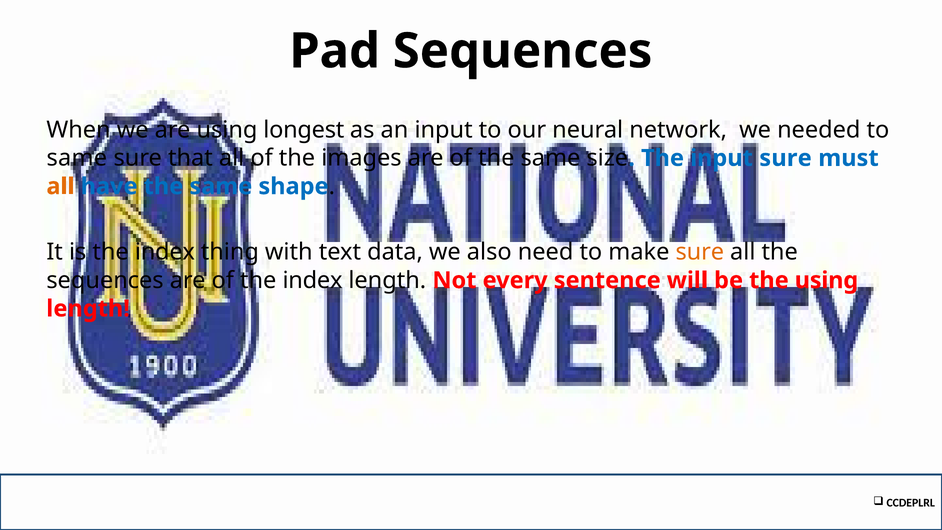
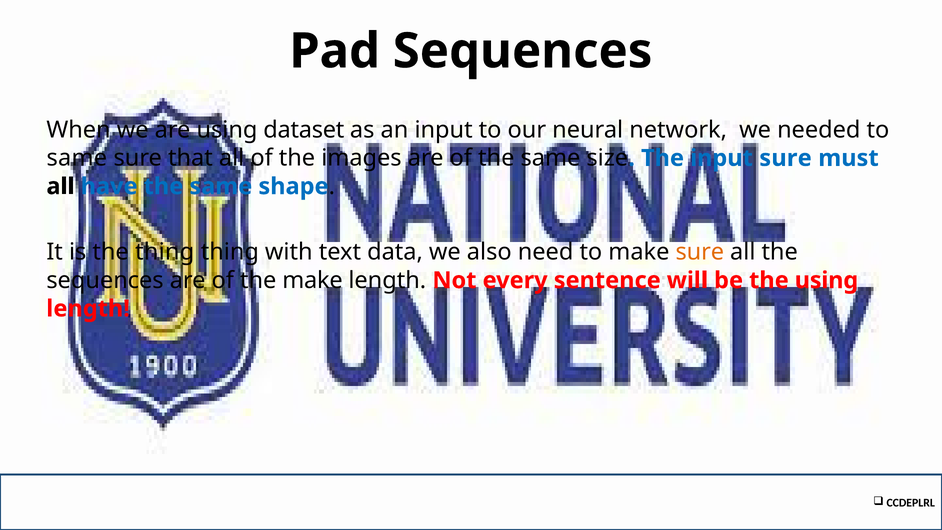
longest: longest -> dataset
all at (60, 186) colour: orange -> black
is the index: index -> thing
of the index: index -> make
